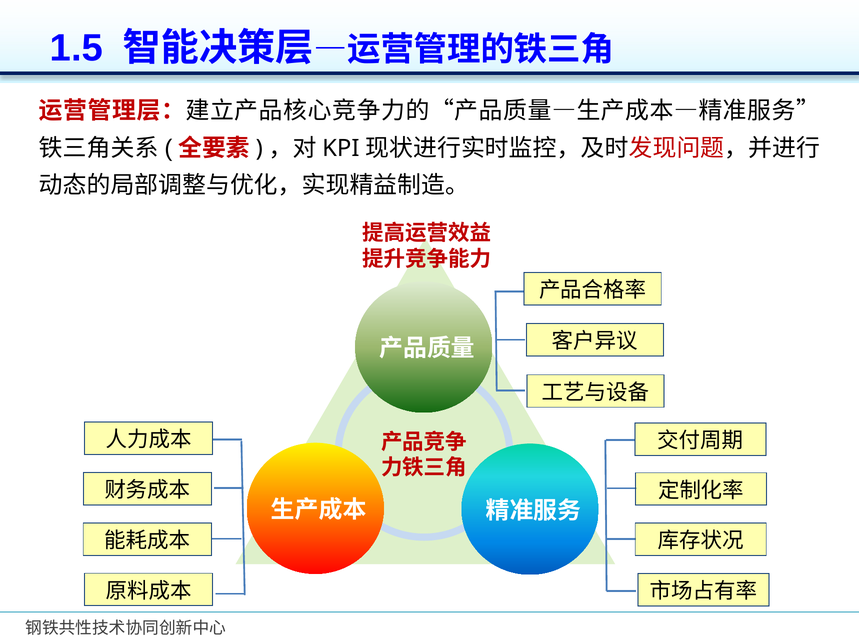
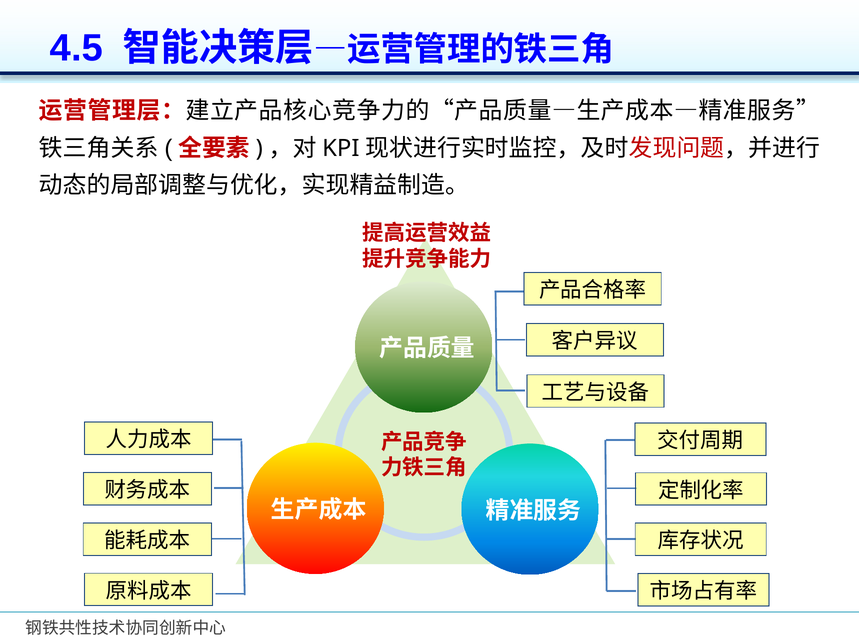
1.5: 1.5 -> 4.5
